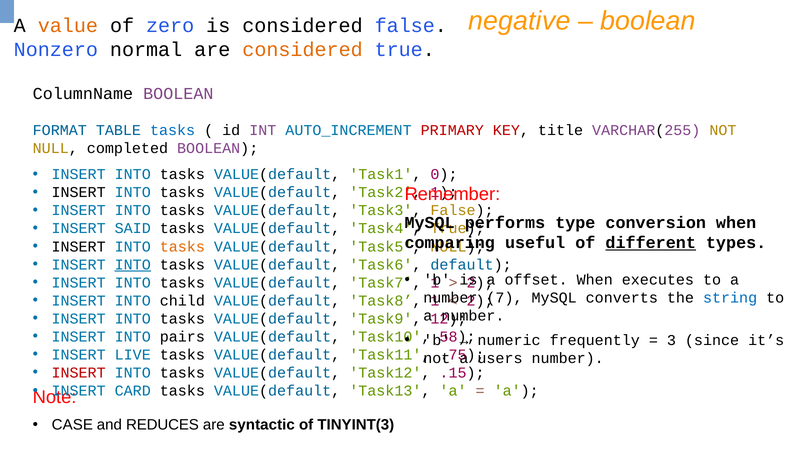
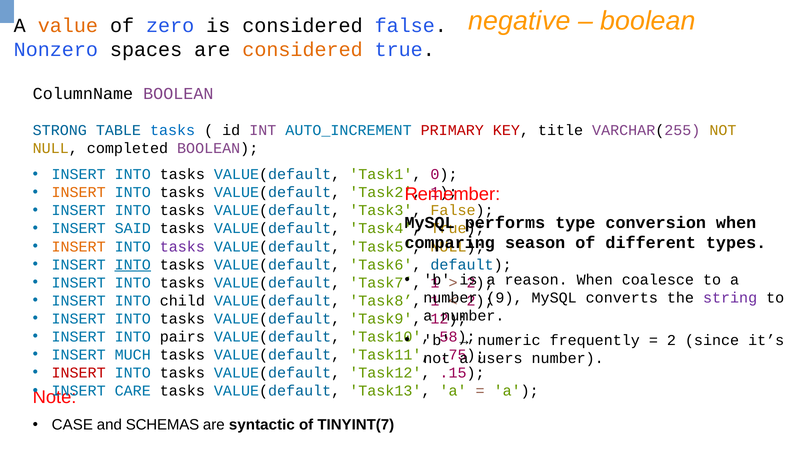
normal: normal -> spaces
FORMAT: FORMAT -> STRONG
INSERT at (79, 192) colour: black -> orange
useful: useful -> season
different underline: present -> none
INSERT at (79, 247) colour: black -> orange
tasks at (182, 247) colour: orange -> purple
offset: offset -> reason
executes: executes -> coalesce
7: 7 -> 9
string colour: blue -> purple
3 at (671, 340): 3 -> 2
LIVE: LIVE -> MUCH
CARD: CARD -> CARE
REDUCES: REDUCES -> SCHEMAS
TINYINT(3: TINYINT(3 -> TINYINT(7
